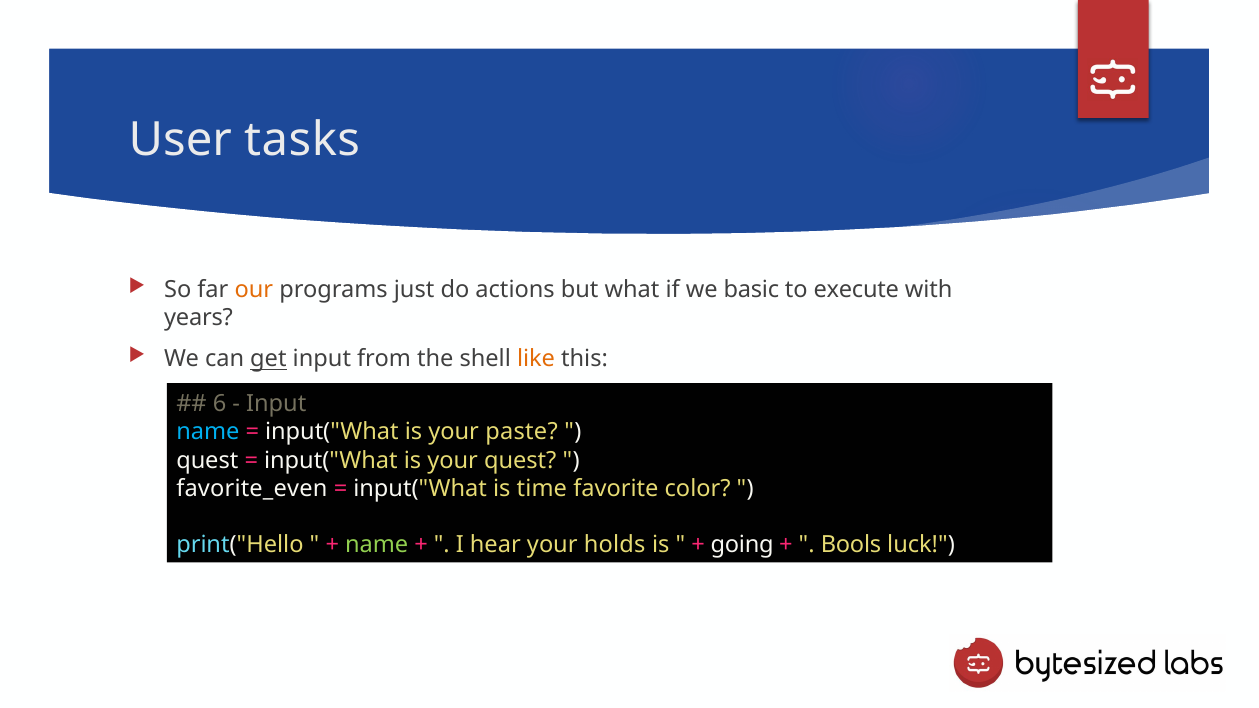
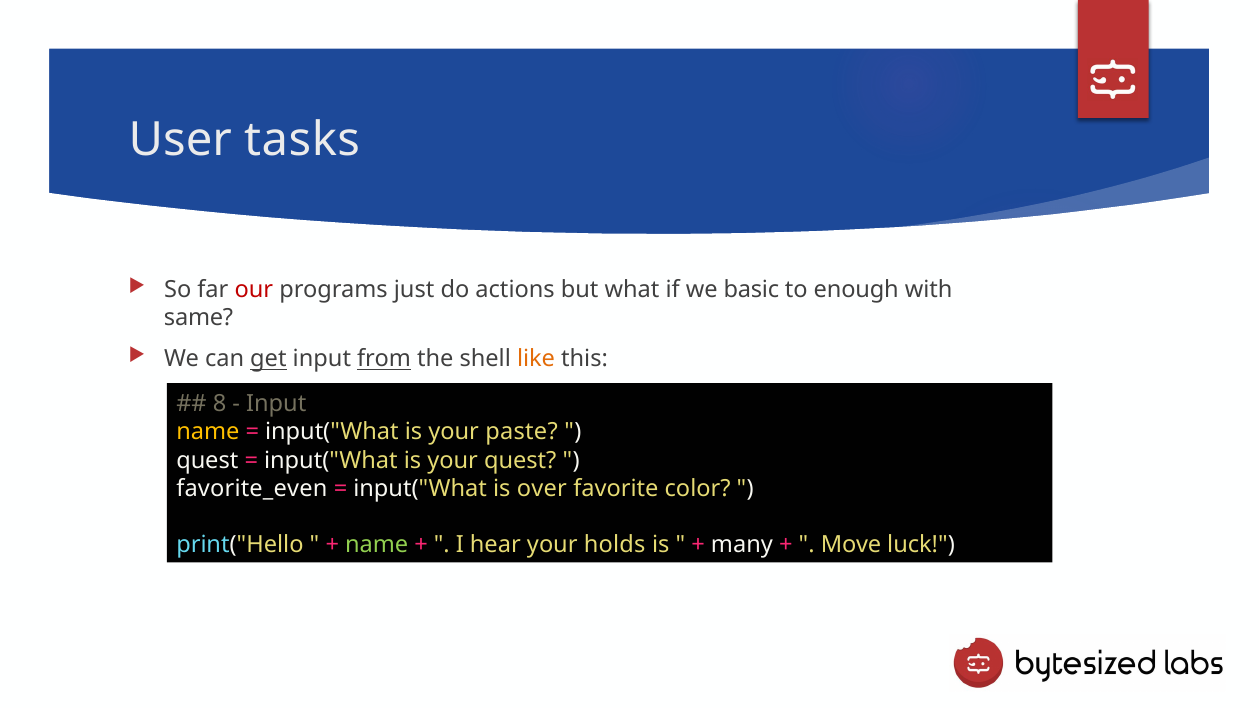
our colour: orange -> red
execute: execute -> enough
years: years -> same
from underline: none -> present
6: 6 -> 8
name at (208, 432) colour: light blue -> yellow
time: time -> over
going: going -> many
Bools: Bools -> Move
